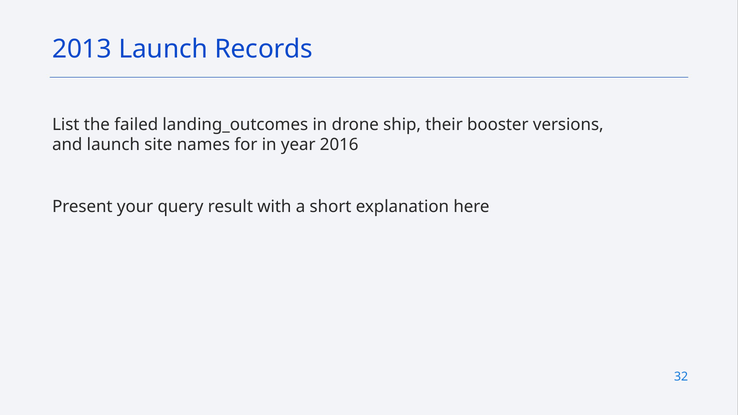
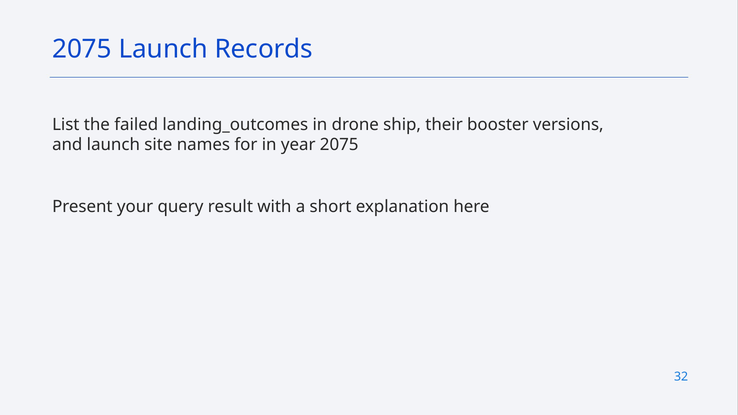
2013 at (82, 49): 2013 -> 2075
year 2016: 2016 -> 2075
